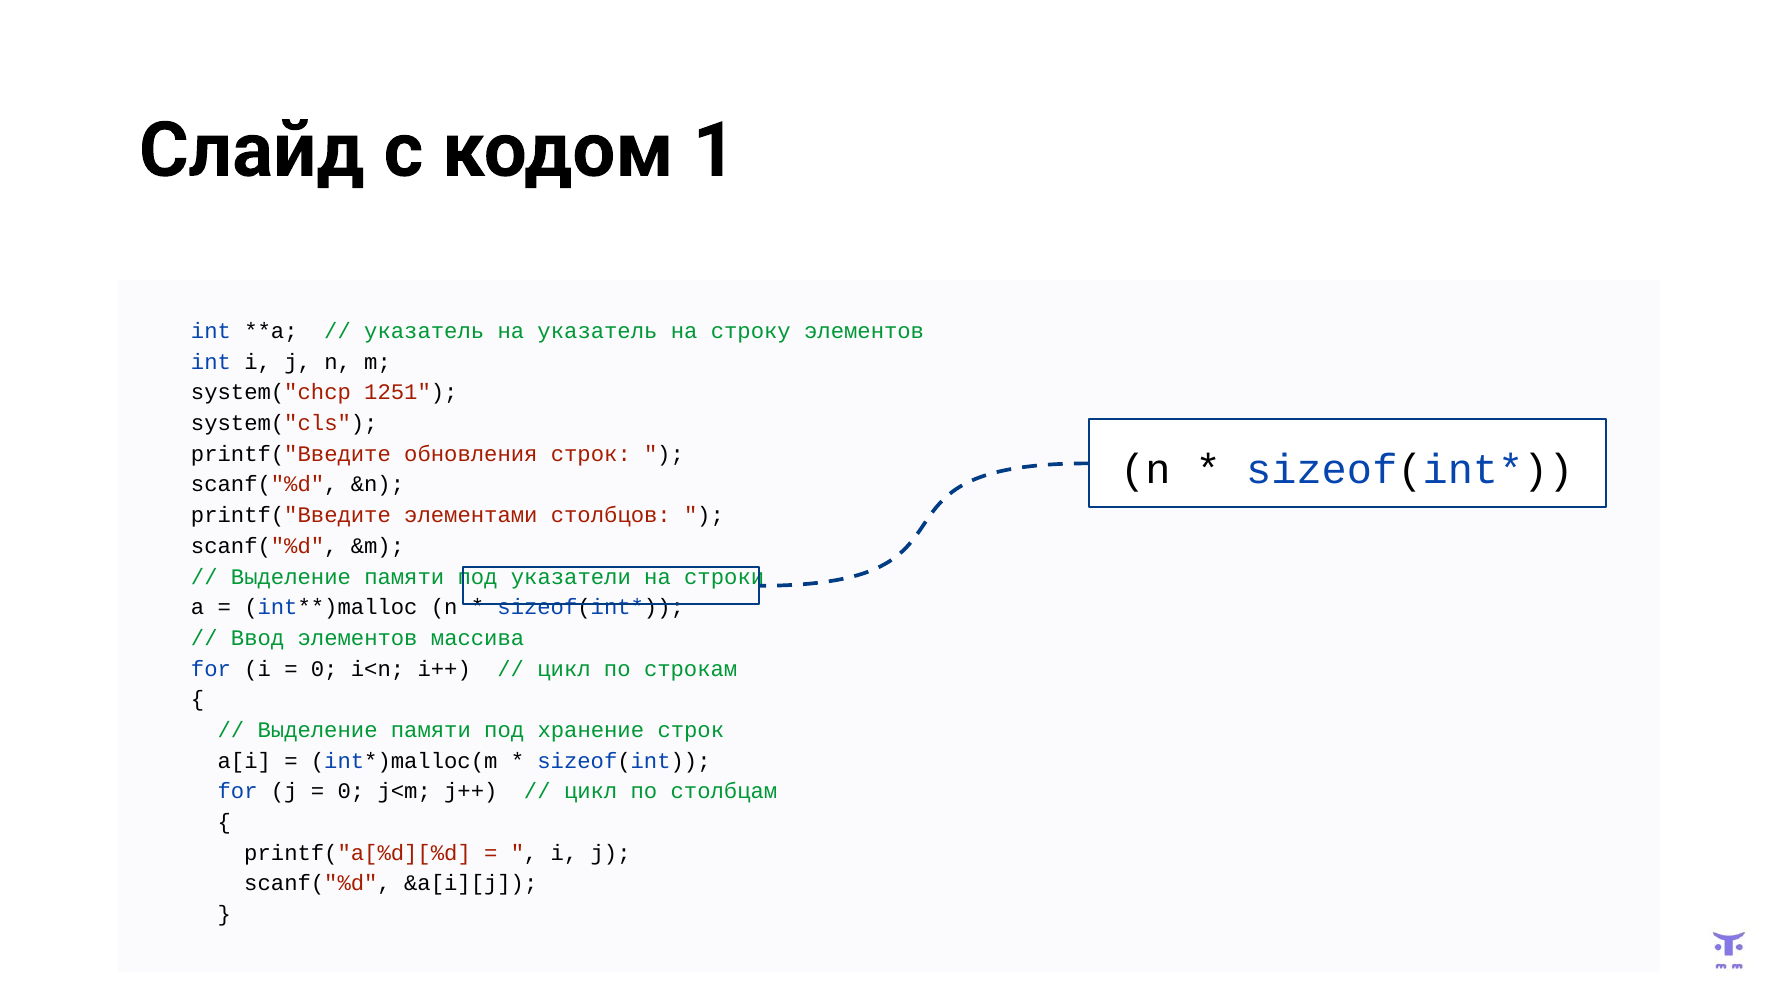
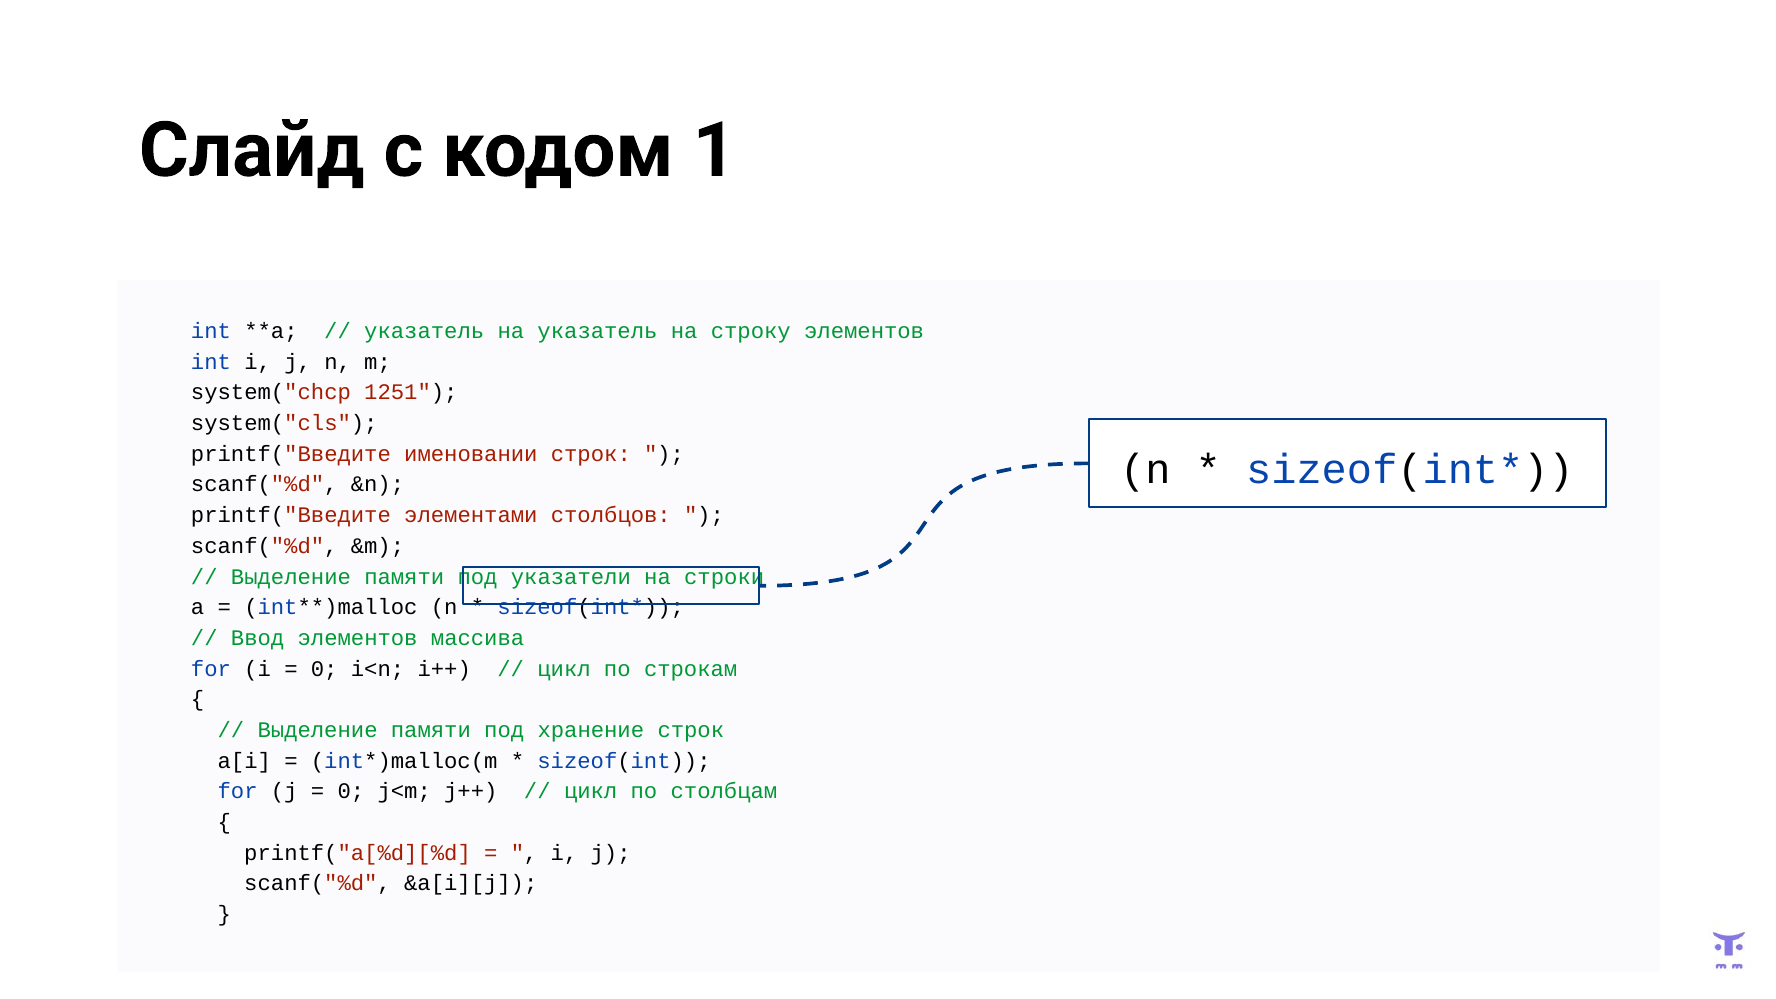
обновления: обновления -> именовании
